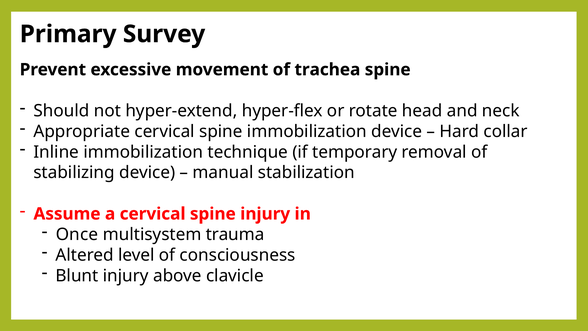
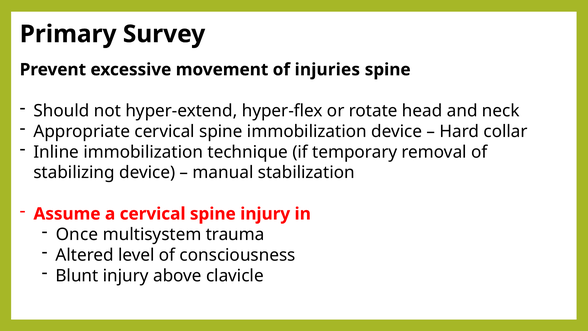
trachea: trachea -> injuries
